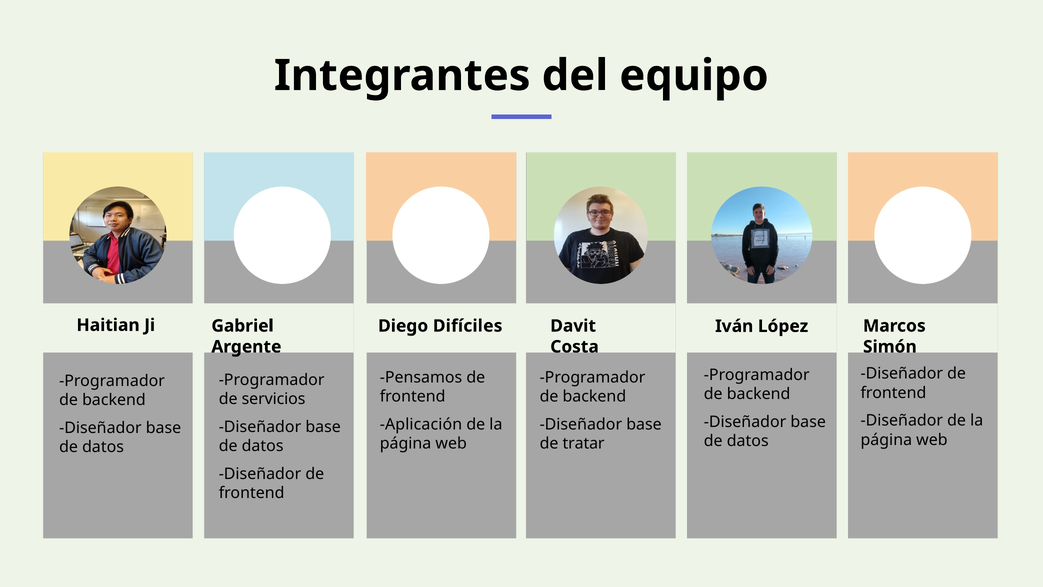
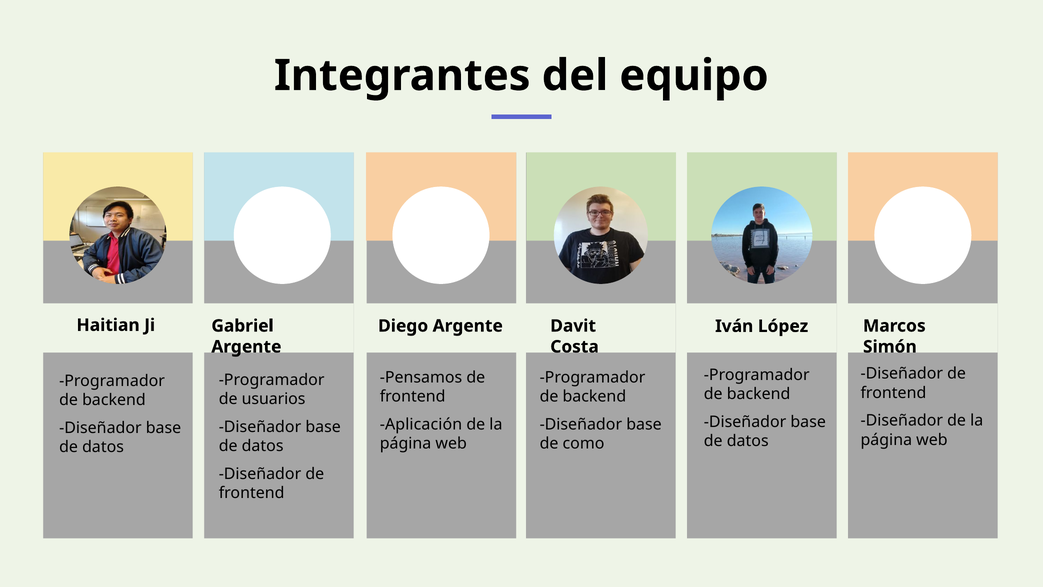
Diego Difíciles: Difíciles -> Argente
servicios: servicios -> usuarios
tratar: tratar -> como
